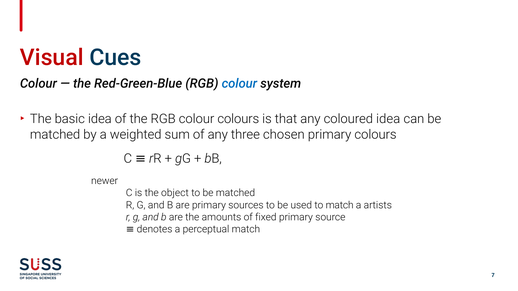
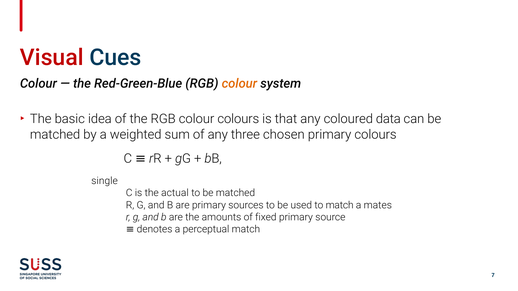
colour at (239, 84) colour: blue -> orange
coloured idea: idea -> data
newer: newer -> single
object: object -> actual
artists: artists -> mates
